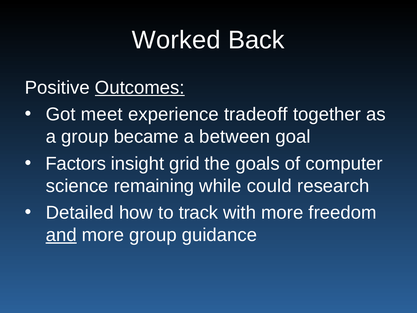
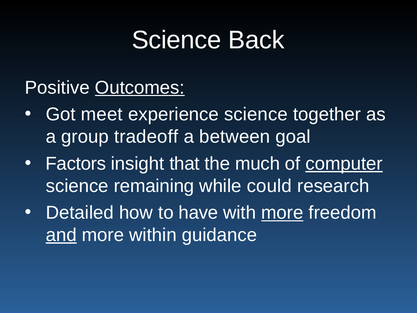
Worked at (176, 40): Worked -> Science
experience tradeoff: tradeoff -> science
became: became -> tradeoff
grid: grid -> that
goals: goals -> much
computer underline: none -> present
track: track -> have
more at (282, 213) underline: none -> present
more group: group -> within
